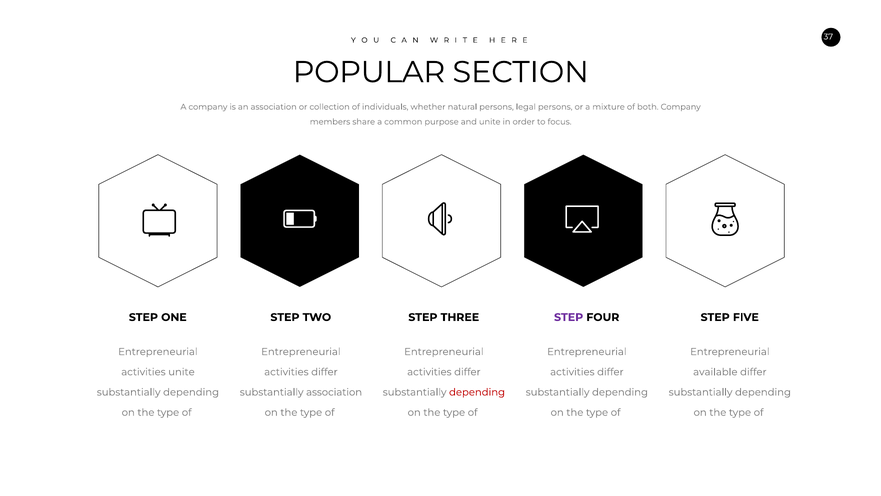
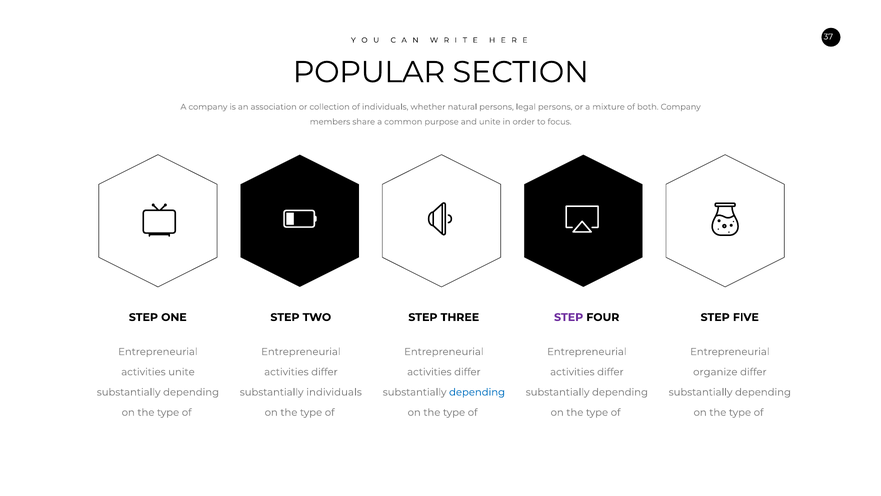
available: available -> organize
substantially association: association -> individuals
depending at (477, 392) colour: red -> blue
